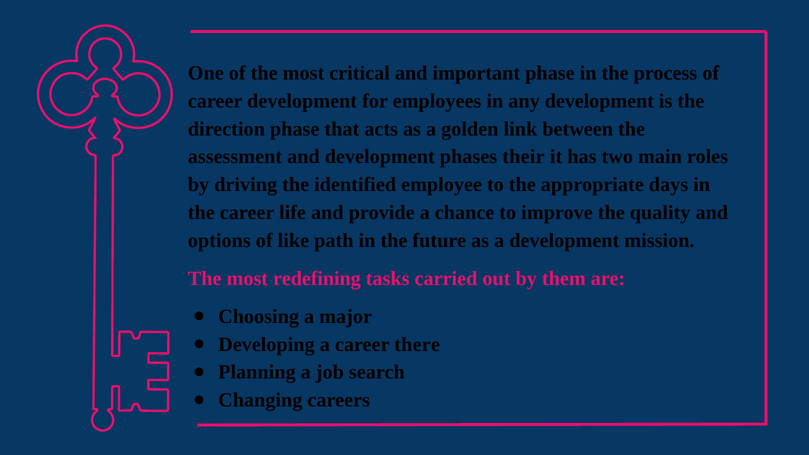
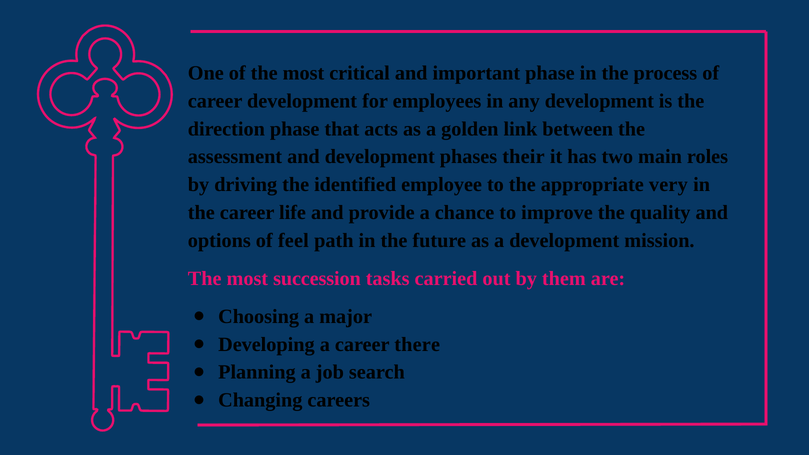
days: days -> very
like: like -> feel
redefining: redefining -> succession
